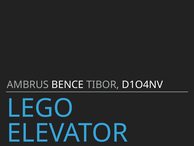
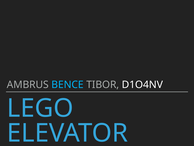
BENCE colour: white -> light blue
